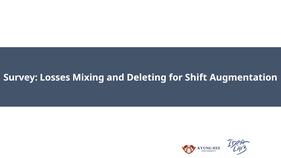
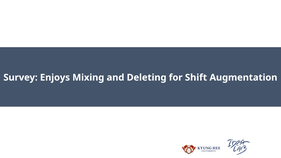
Losses: Losses -> Enjoys
